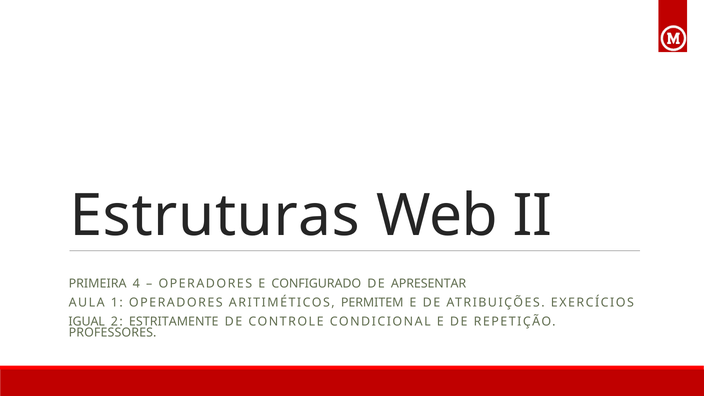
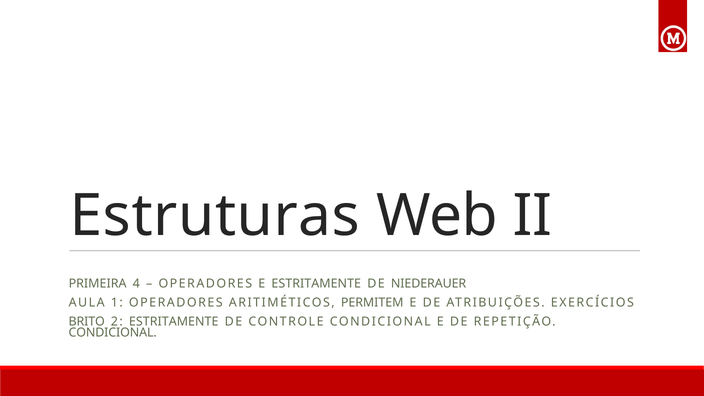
E CONFIGURADO: CONFIGURADO -> ESTRITAMENTE
APRESENTAR: APRESENTAR -> NIEDERAUER
IGUAL: IGUAL -> BRITO
PROFESSORES at (113, 332): PROFESSORES -> CONDICIONAL
